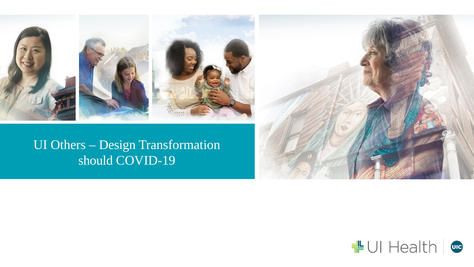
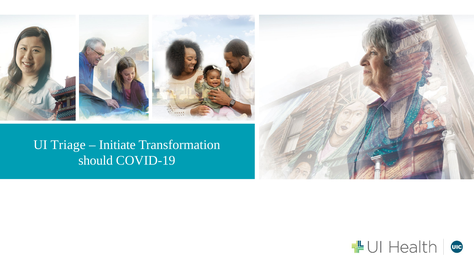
Others: Others -> Triage
Design: Design -> Initiate
